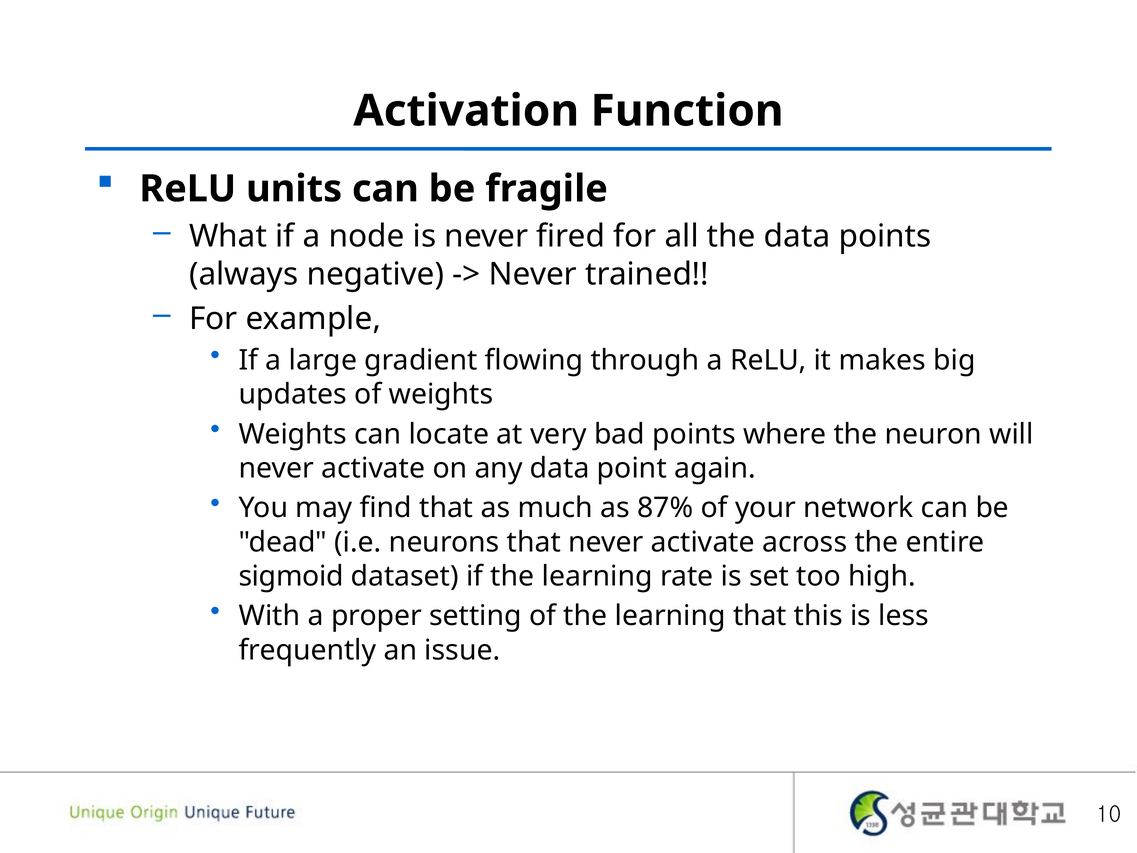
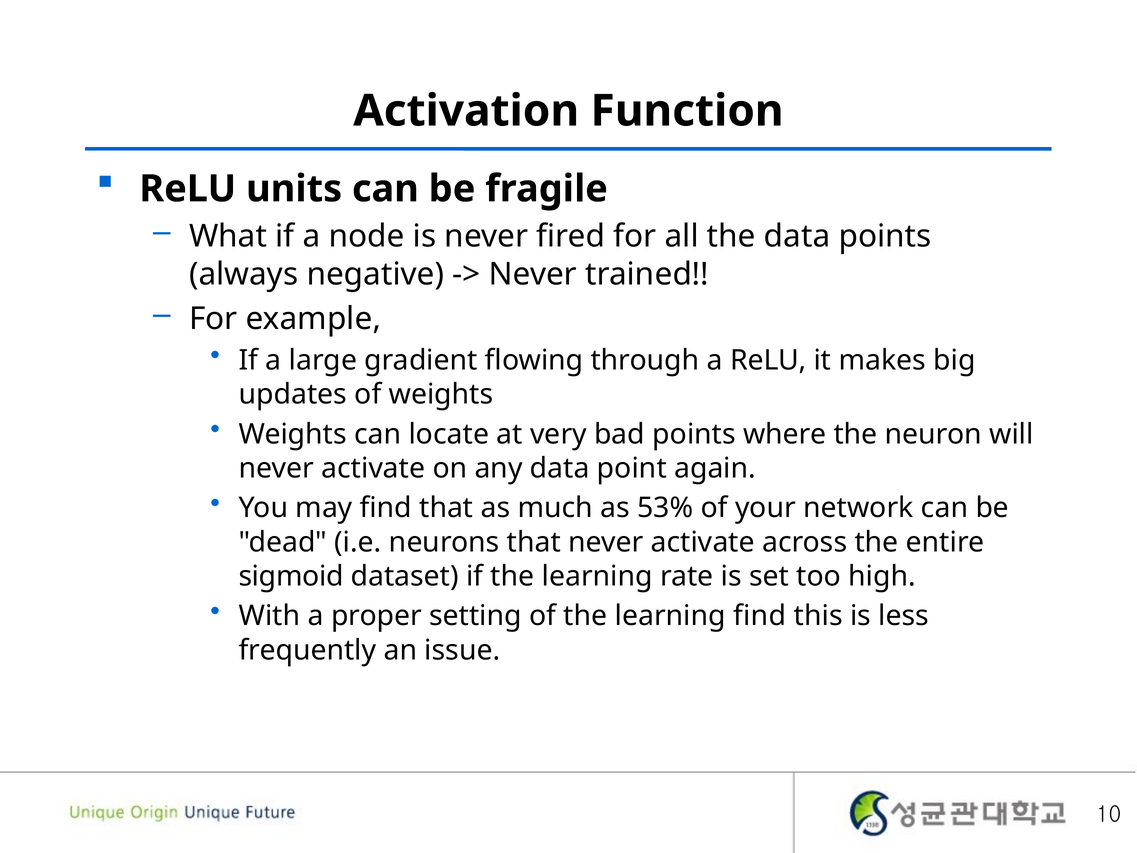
87%: 87% -> 53%
learning that: that -> find
